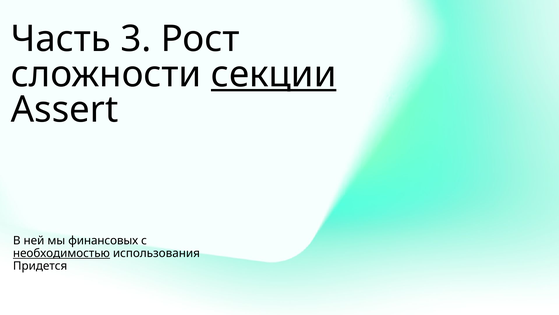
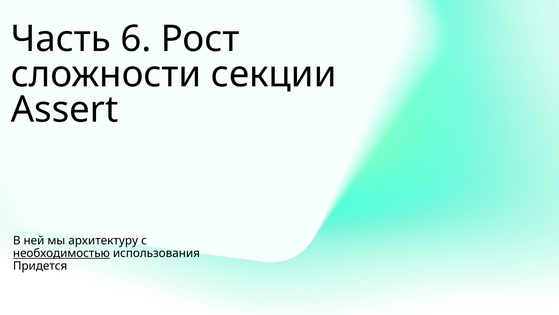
3: 3 -> 6
секции underline: present -> none
финансовых: финансовых -> архитектуру
